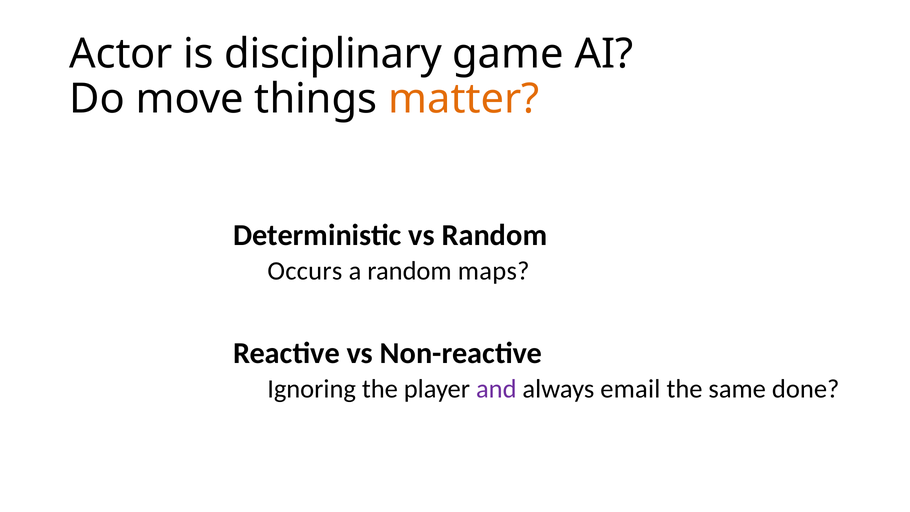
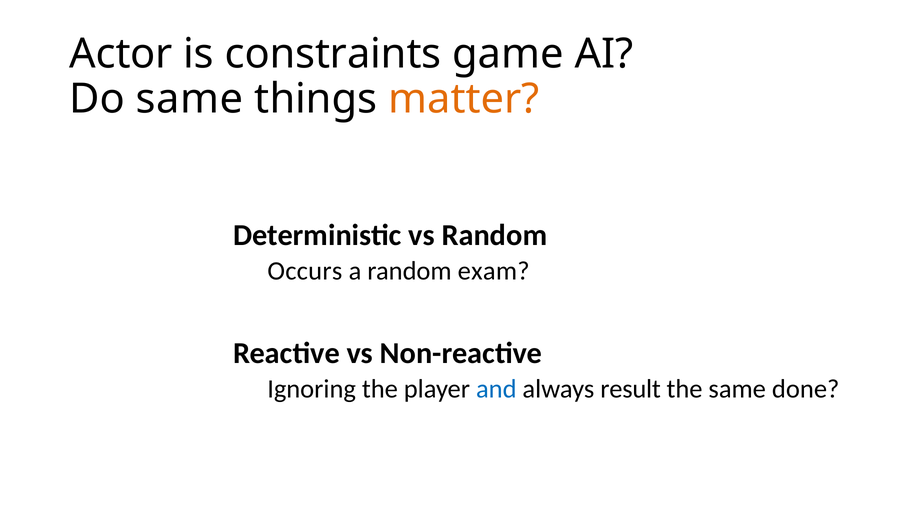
disciplinary: disciplinary -> constraints
Do move: move -> same
maps: maps -> exam
and colour: purple -> blue
email: email -> result
